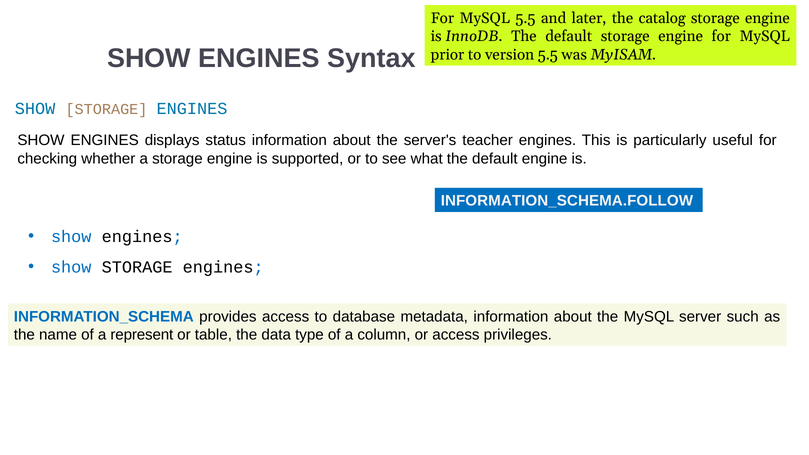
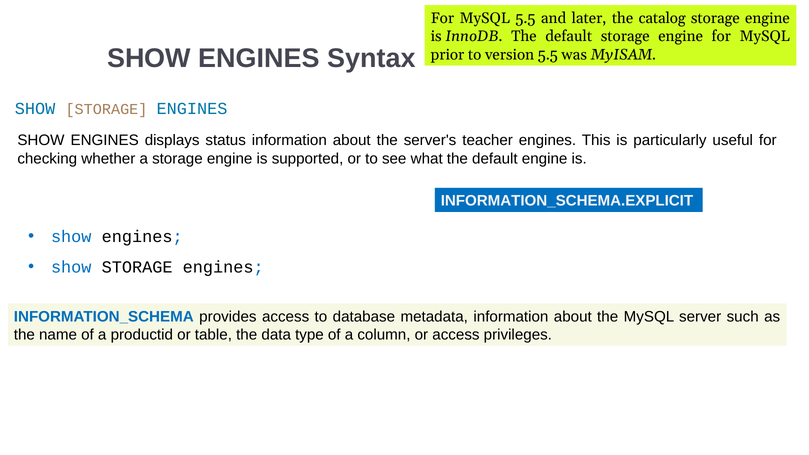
INFORMATION_SCHEMA.FOLLOW: INFORMATION_SCHEMA.FOLLOW -> INFORMATION_SCHEMA.EXPLICIT
represent: represent -> productid
